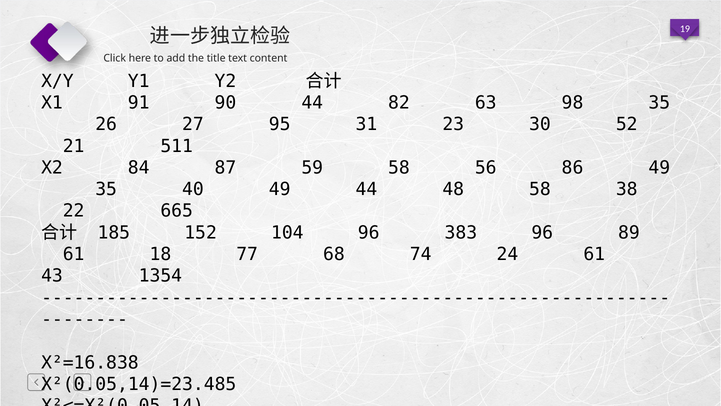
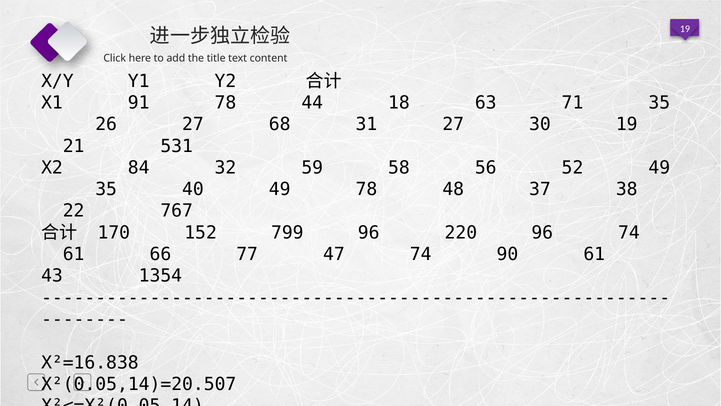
91 90: 90 -> 78
82: 82 -> 18
98: 98 -> 71
95: 95 -> 68
31 23: 23 -> 27
30 52: 52 -> 19
511: 511 -> 531
87: 87 -> 32
86: 86 -> 52
49 44: 44 -> 78
48 58: 58 -> 37
665: 665 -> 767
185: 185 -> 170
104: 104 -> 799
383: 383 -> 220
96 89: 89 -> 74
18: 18 -> 66
68: 68 -> 47
24: 24 -> 90
X²(0.05,14)=23.485: X²(0.05,14)=23.485 -> X²(0.05,14)=20.507
